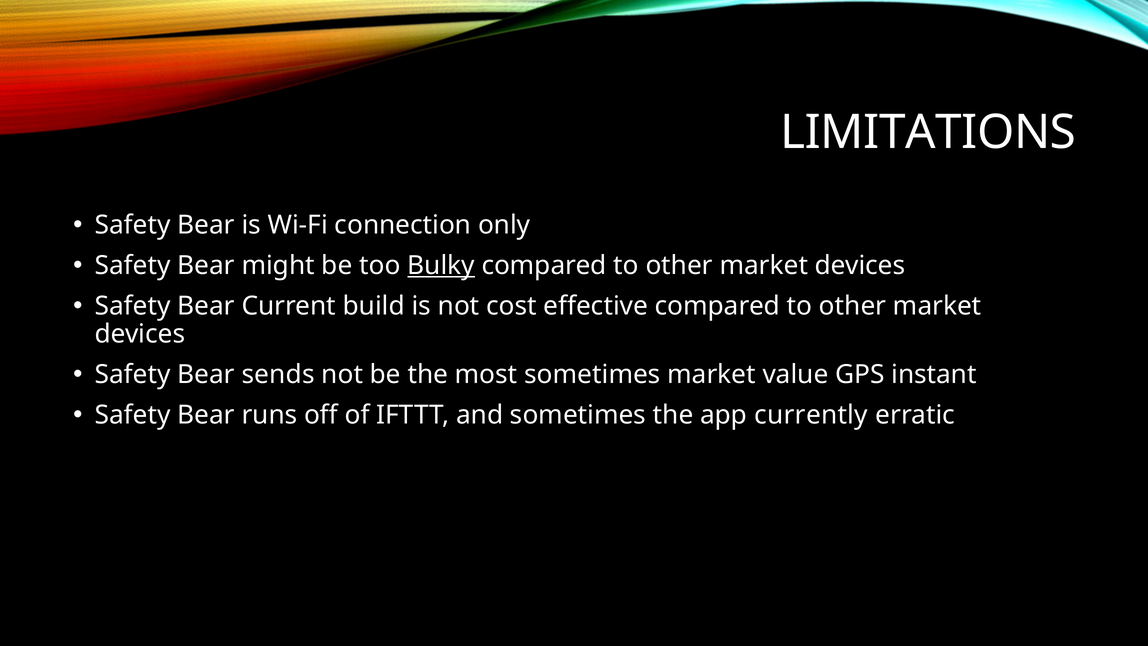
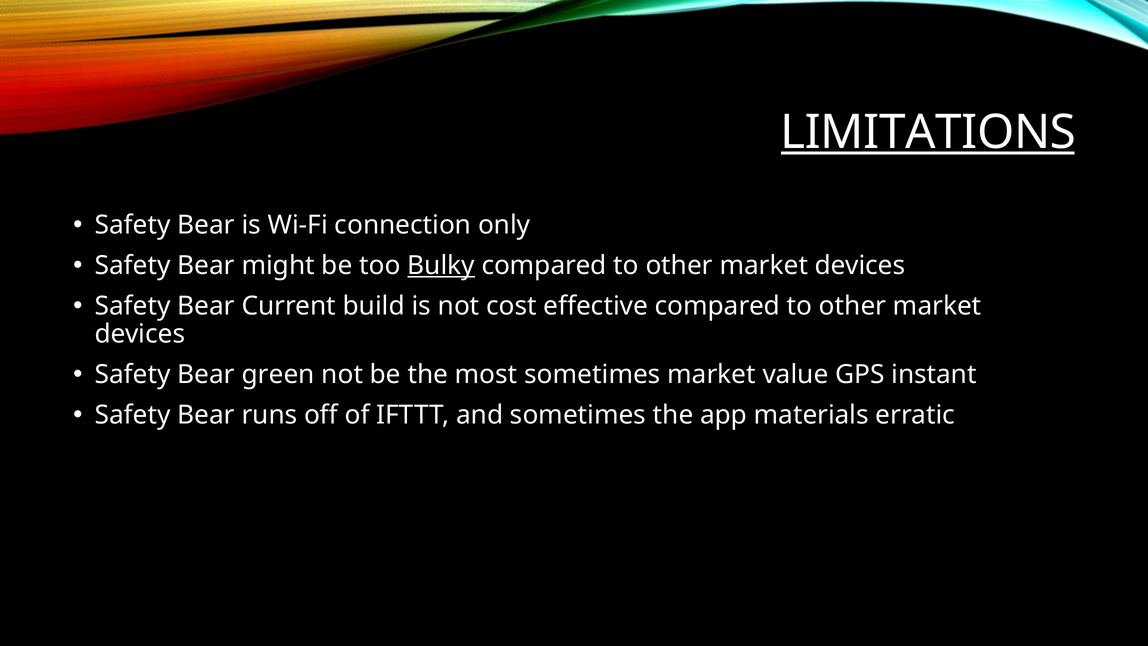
LIMITATIONS underline: none -> present
sends: sends -> green
currently: currently -> materials
